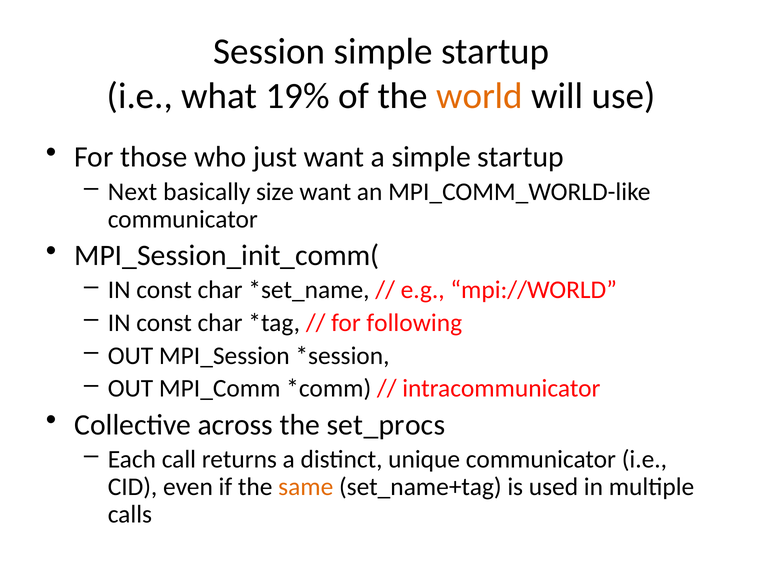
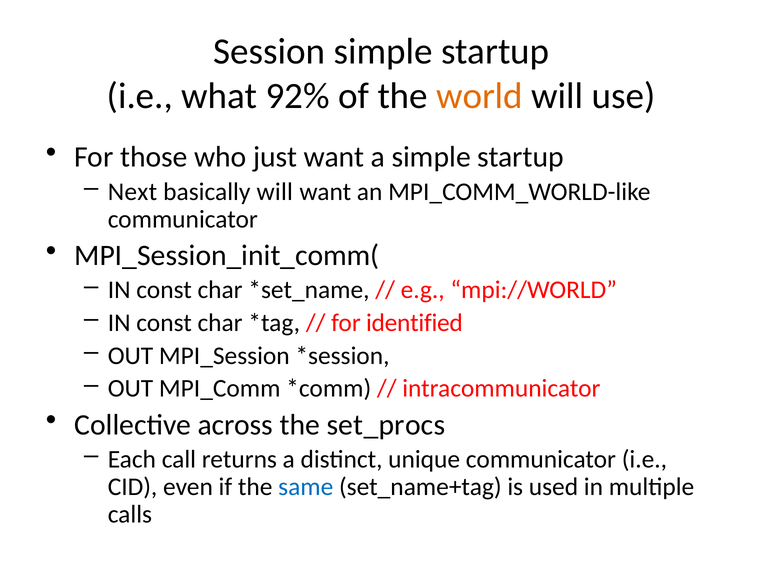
19%: 19% -> 92%
basically size: size -> will
following: following -> identified
same colour: orange -> blue
